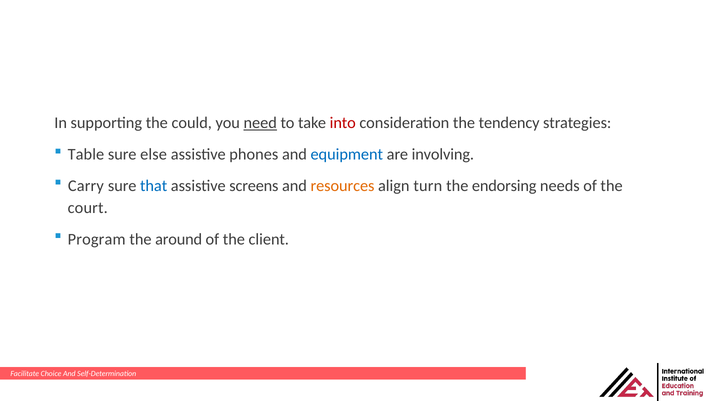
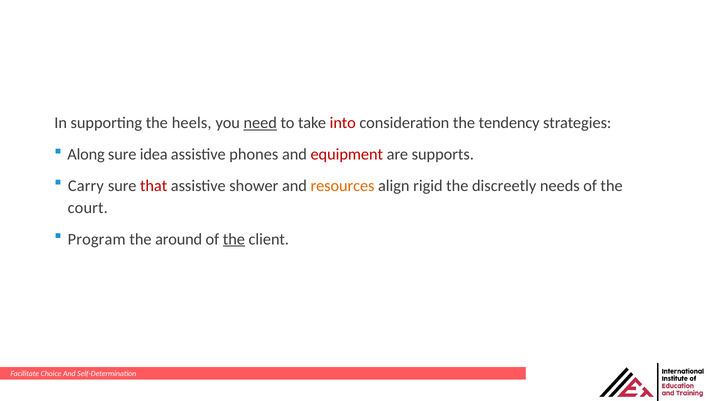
could: could -> heels
Table: Table -> Along
else: else -> idea
equipment colour: blue -> red
involving: involving -> supports
that colour: blue -> red
screens: screens -> shower
turn: turn -> rigid
endorsing: endorsing -> discreetly
the at (234, 239) underline: none -> present
